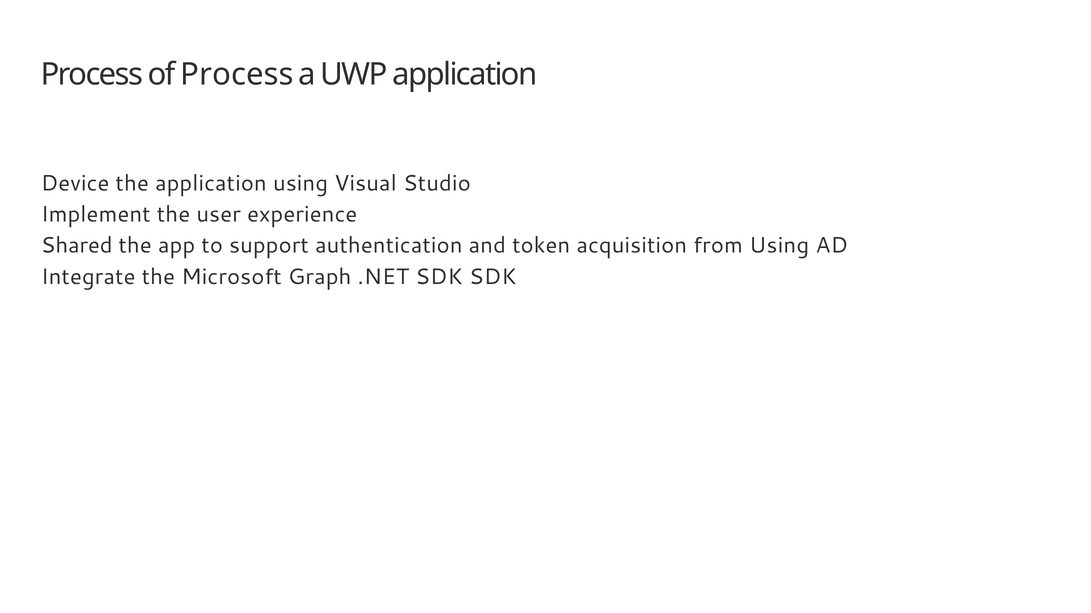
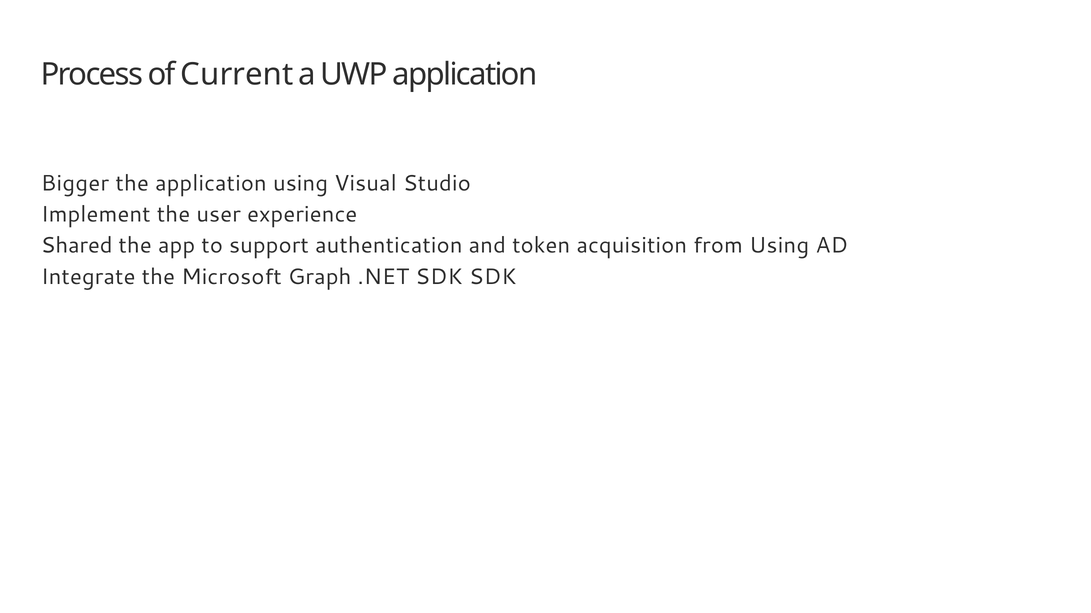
of Process: Process -> Current
Device: Device -> Bigger
